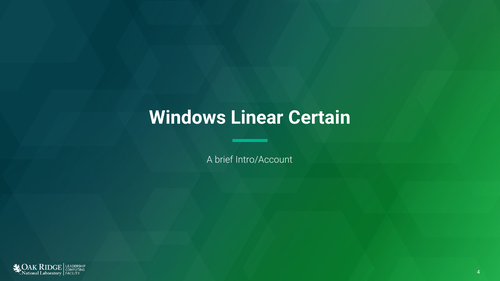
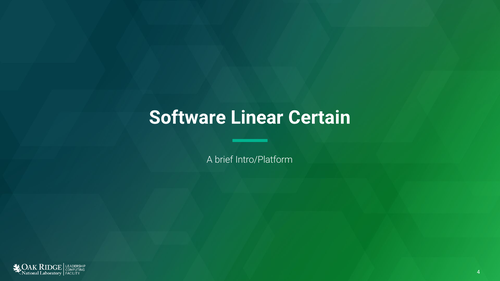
Windows: Windows -> Software
Intro/Account: Intro/Account -> Intro/Platform
